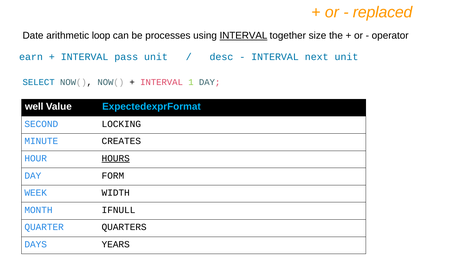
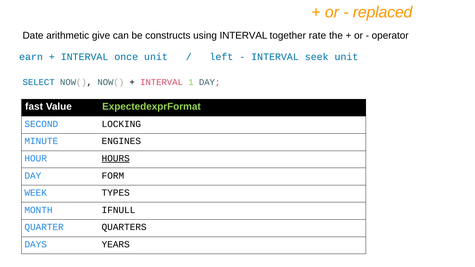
loop: loop -> give
processes: processes -> constructs
INTERVAL at (244, 36) underline: present -> none
size: size -> rate
pass: pass -> once
desc: desc -> left
next: next -> seek
well: well -> fast
ExpectedexprFormat colour: light blue -> light green
CREATES: CREATES -> ENGINES
WIDTH: WIDTH -> TYPES
